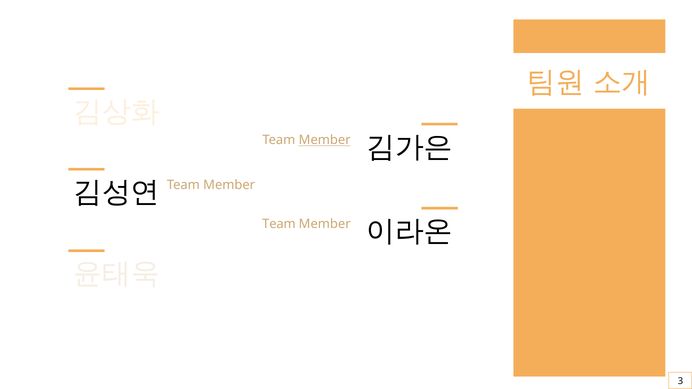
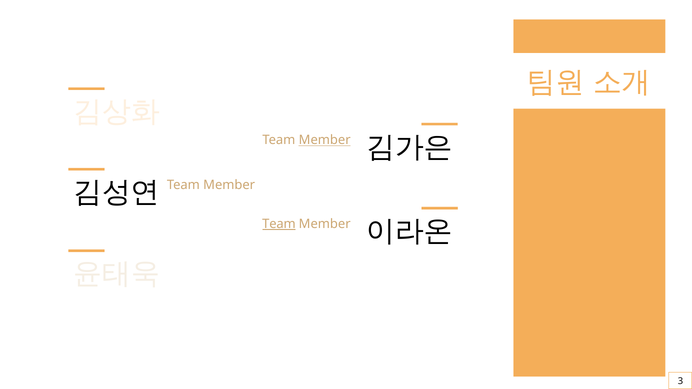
Team at (279, 224) underline: none -> present
